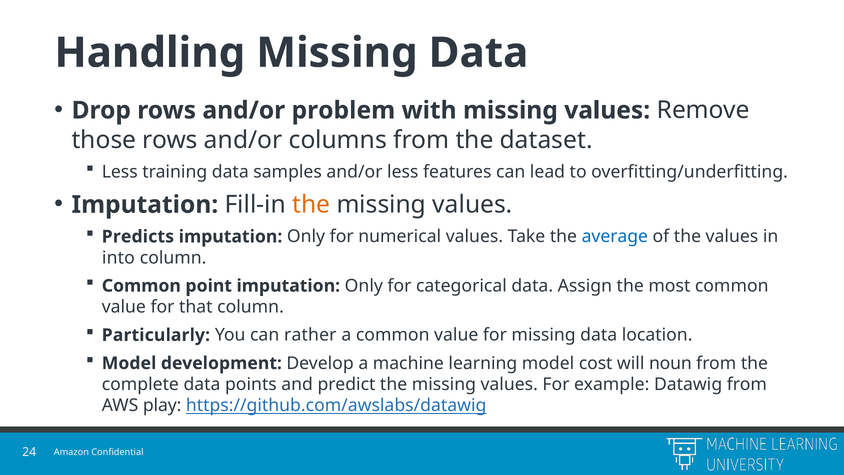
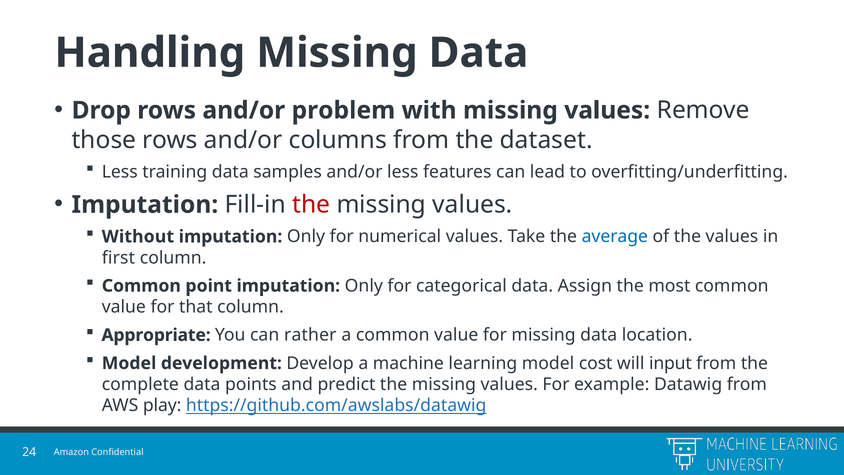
the at (311, 205) colour: orange -> red
Predicts: Predicts -> Without
into: into -> first
Particularly: Particularly -> Appropriate
noun: noun -> input
